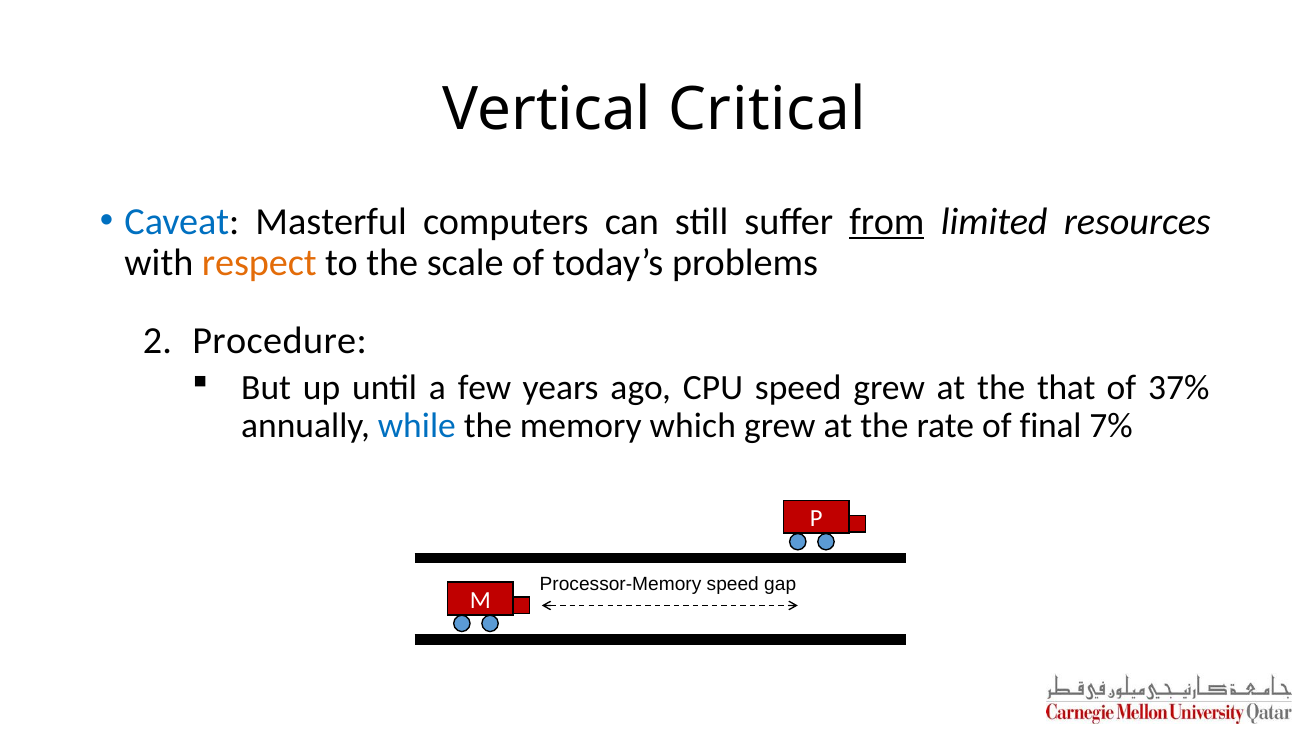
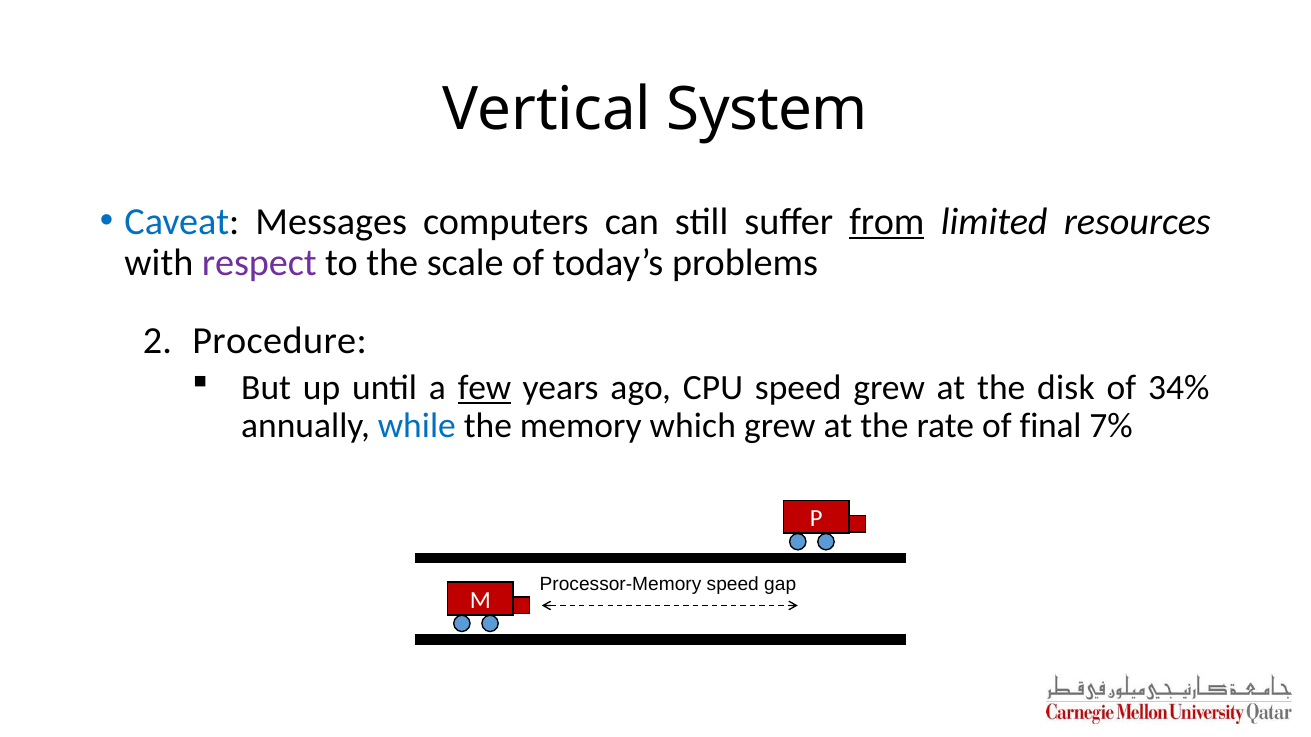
Critical: Critical -> System
Masterful: Masterful -> Messages
respect colour: orange -> purple
few underline: none -> present
that: that -> disk
37%: 37% -> 34%
